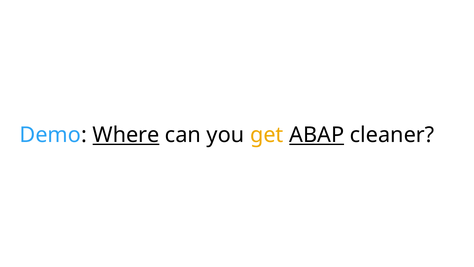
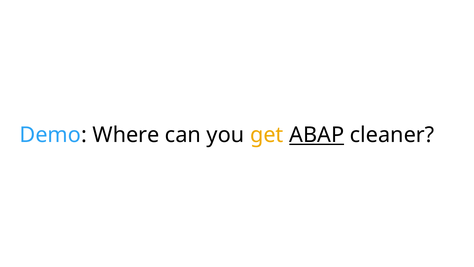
Where underline: present -> none
